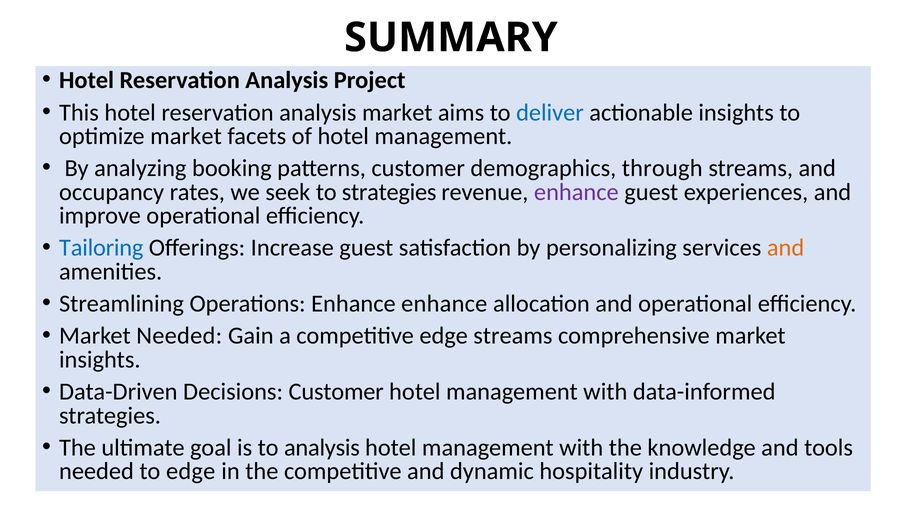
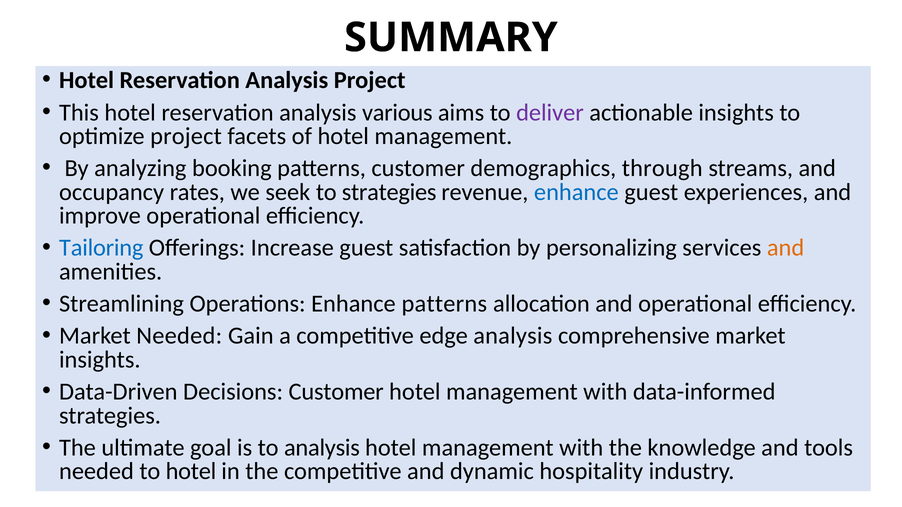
analysis market: market -> various
deliver colour: blue -> purple
optimize market: market -> project
enhance at (576, 192) colour: purple -> blue
Enhance enhance: enhance -> patterns
edge streams: streams -> analysis
to edge: edge -> hotel
